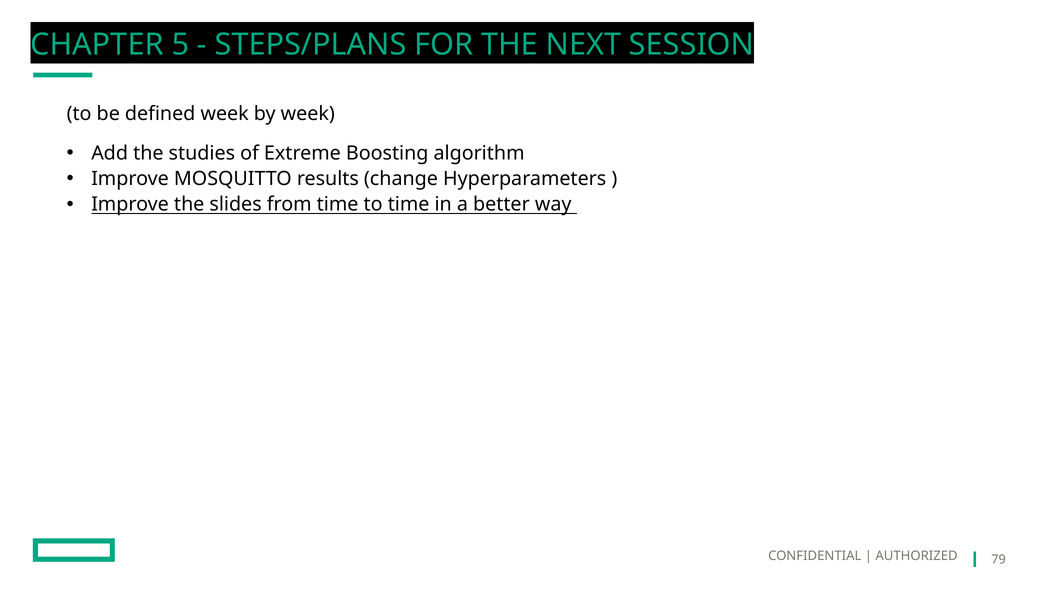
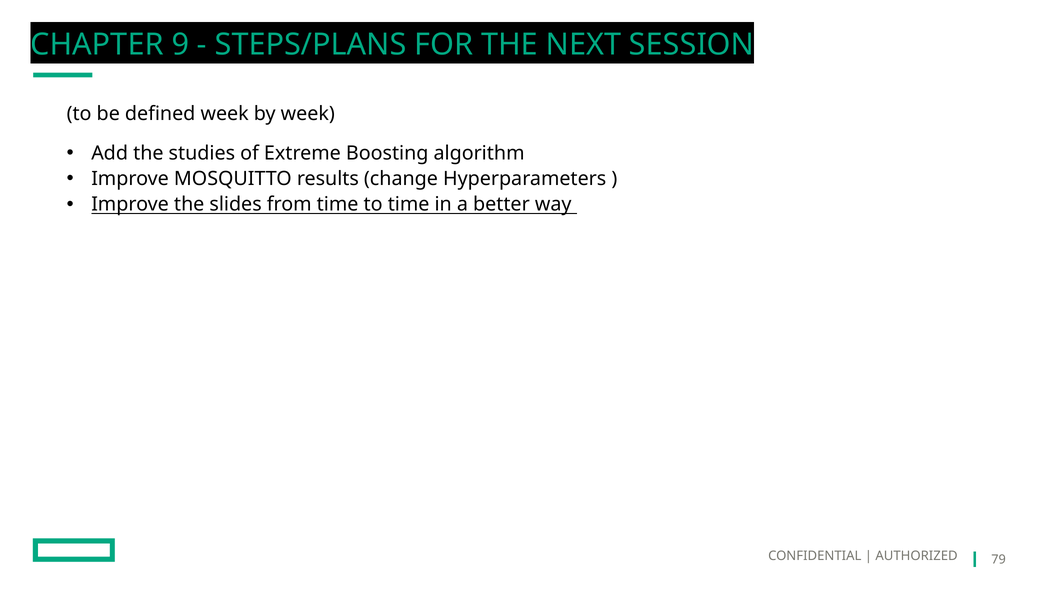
5: 5 -> 9
